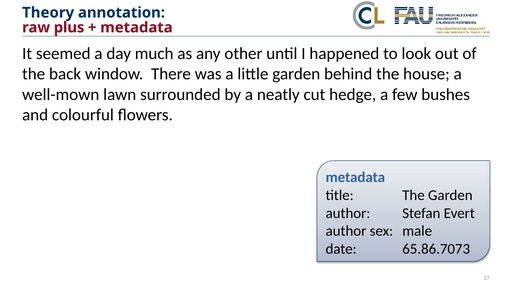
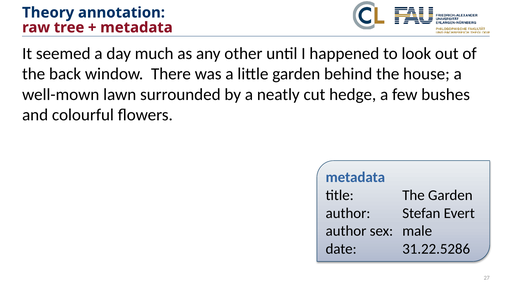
plus: plus -> tree
65.86.7073: 65.86.7073 -> 31.22.5286
